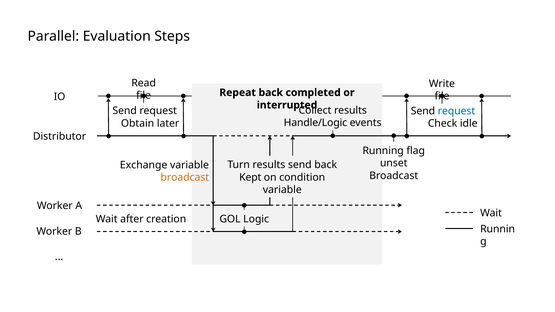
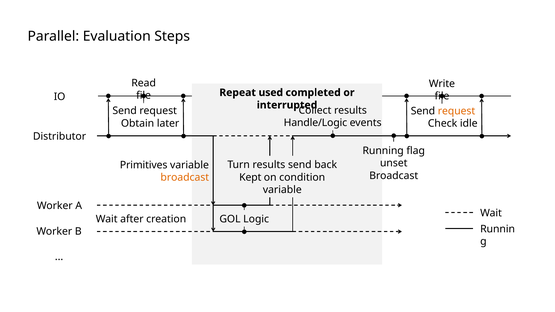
Repeat back: back -> used
request at (457, 111) colour: blue -> orange
Exchange: Exchange -> Primitives
